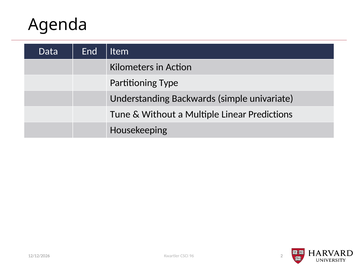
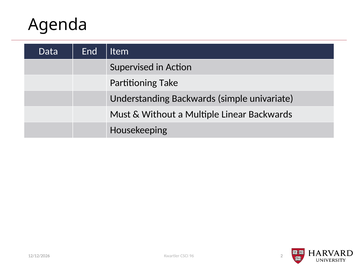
Kilometers: Kilometers -> Supervised
Type: Type -> Take
Tune: Tune -> Must
Linear Predictions: Predictions -> Backwards
